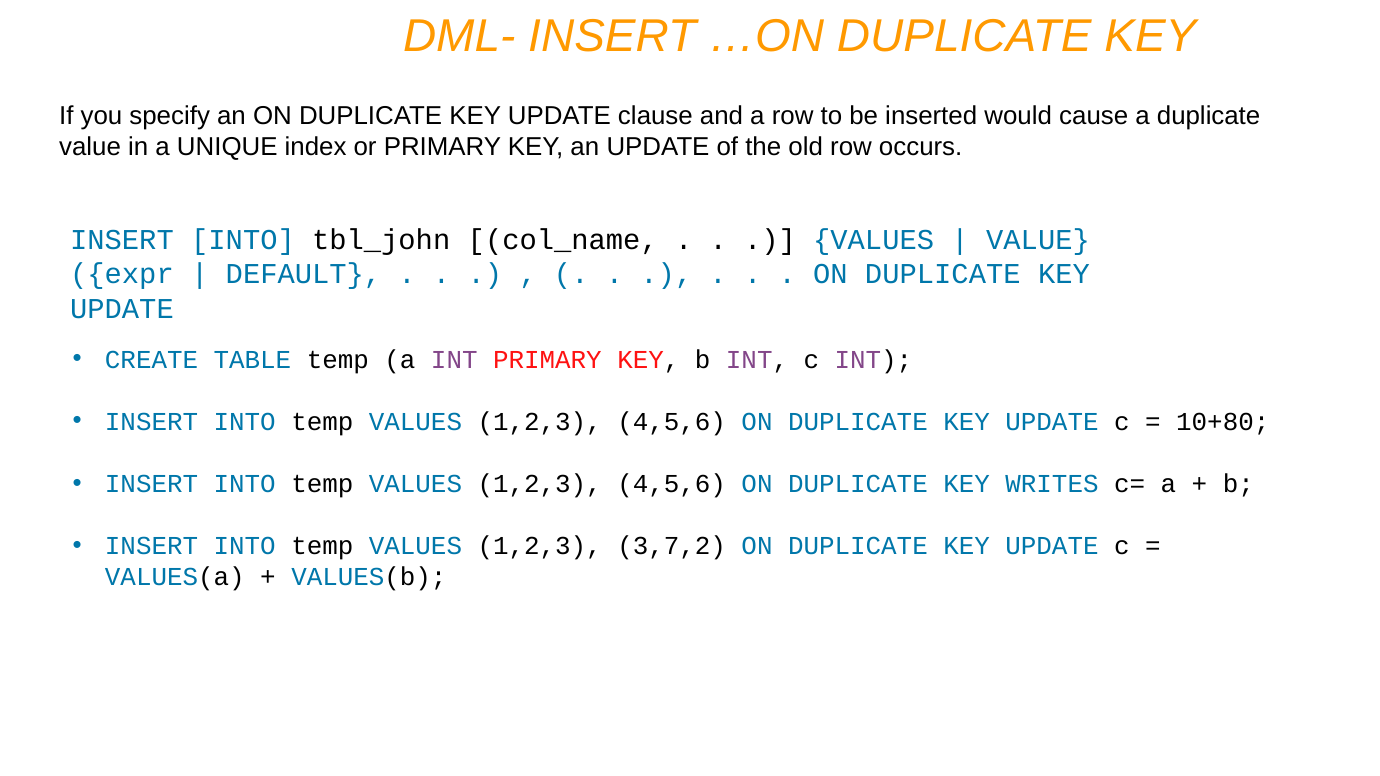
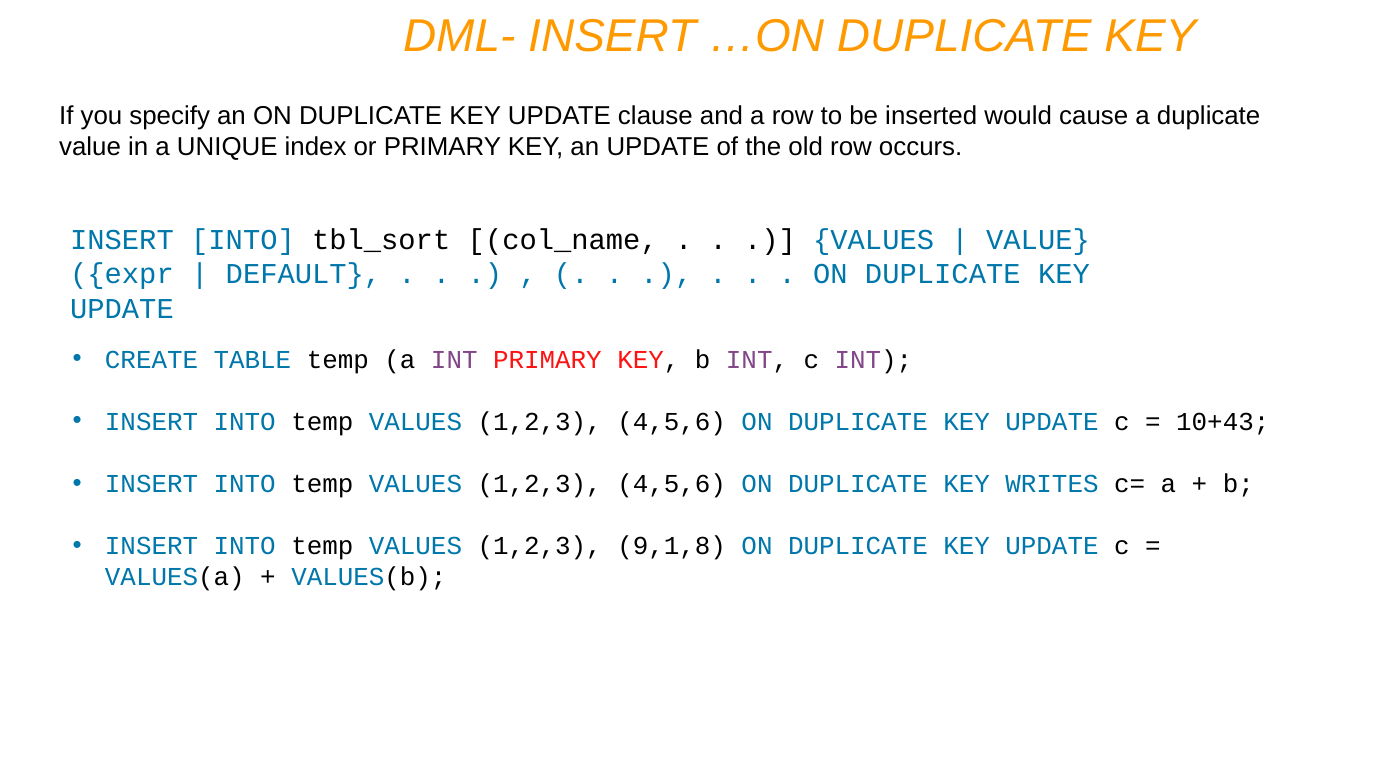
tbl_john: tbl_john -> tbl_sort
10+80: 10+80 -> 10+43
3,7,2: 3,7,2 -> 9,1,8
